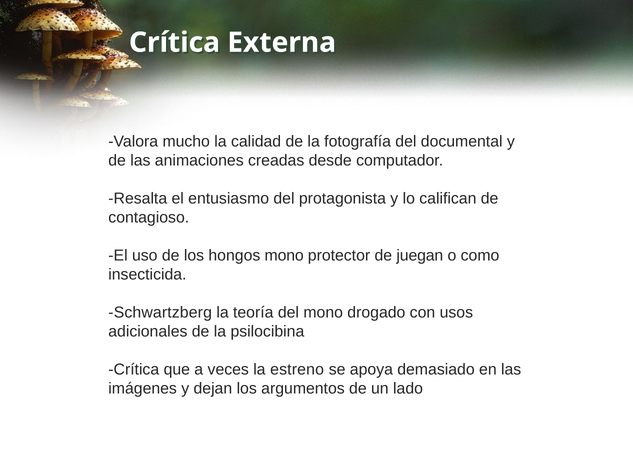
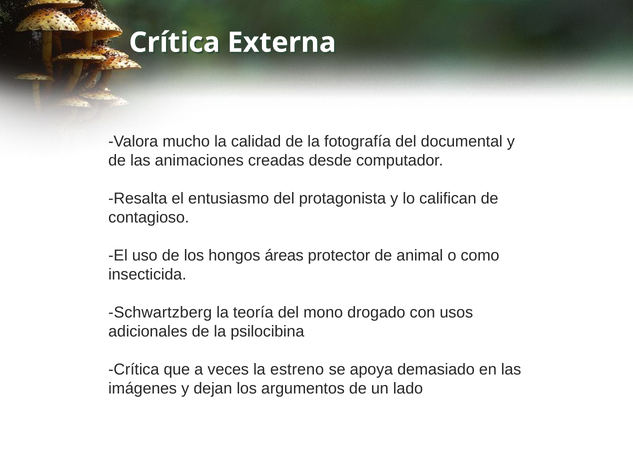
hongos mono: mono -> áreas
juegan: juegan -> animal
